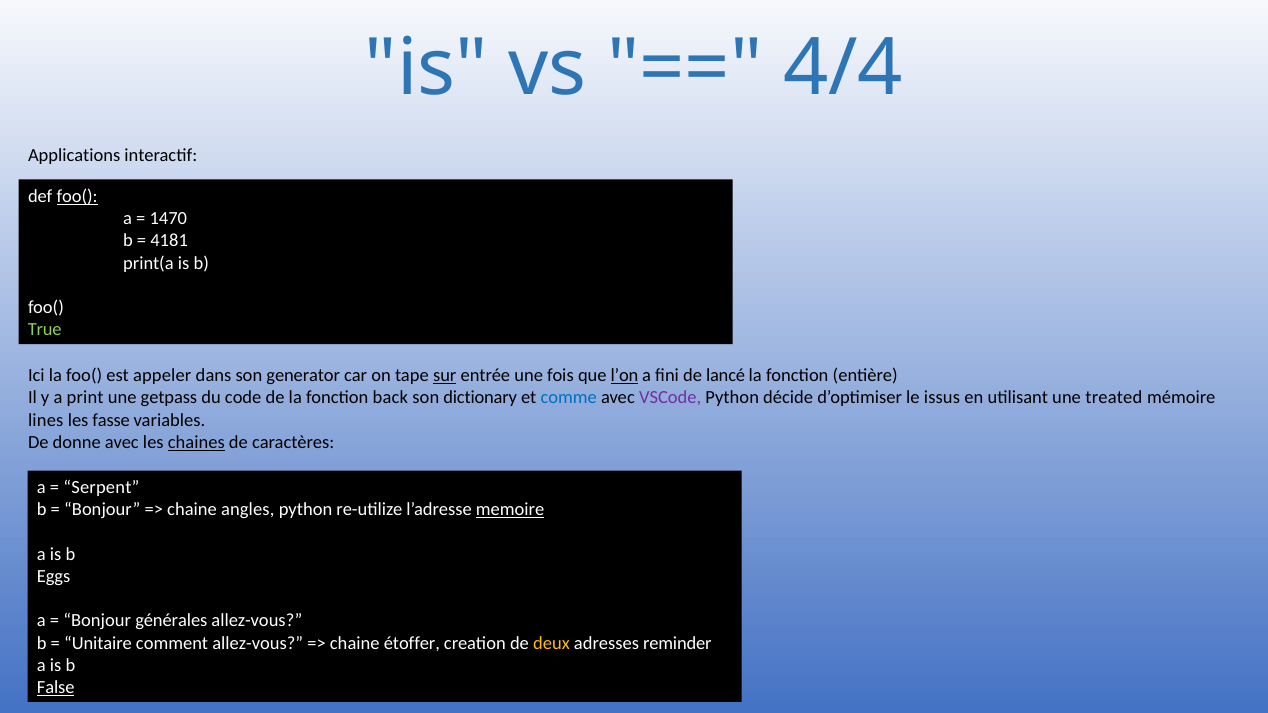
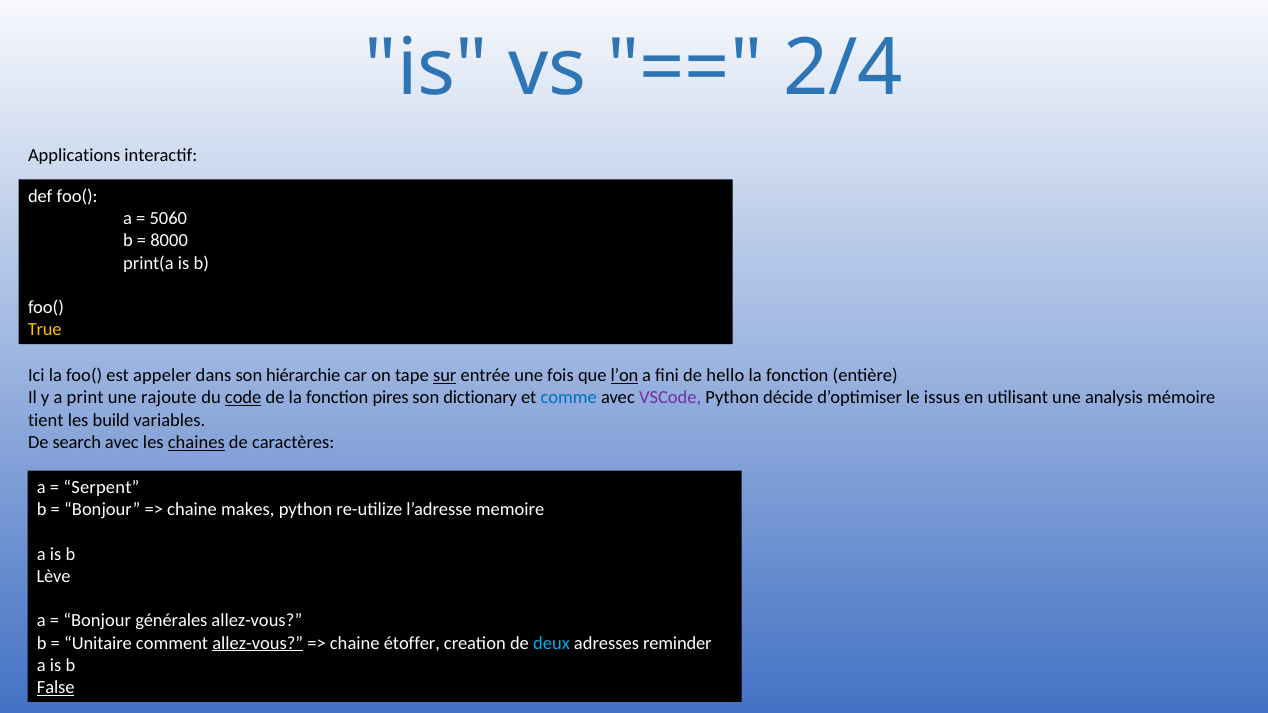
4/4: 4/4 -> 2/4
foo( at (77, 196) underline: present -> none
1470: 1470 -> 5060
4181: 4181 -> 8000
True colour: light green -> yellow
generator: generator -> hiérarchie
lancé: lancé -> hello
getpass: getpass -> rajoute
code underline: none -> present
back: back -> pires
treated: treated -> analysis
lines: lines -> tient
fasse: fasse -> build
donne: donne -> search
angles: angles -> makes
memoire underline: present -> none
Eggs: Eggs -> Lève
allez-vous at (258, 643) underline: none -> present
deux colour: yellow -> light blue
